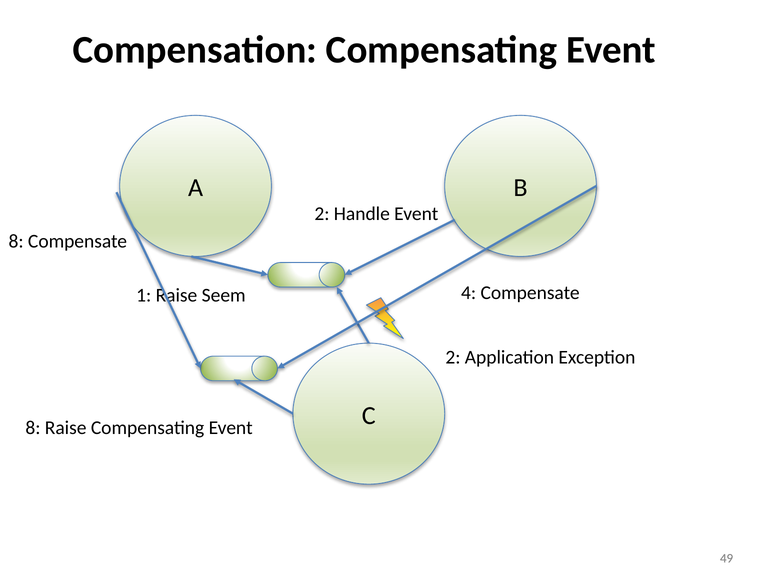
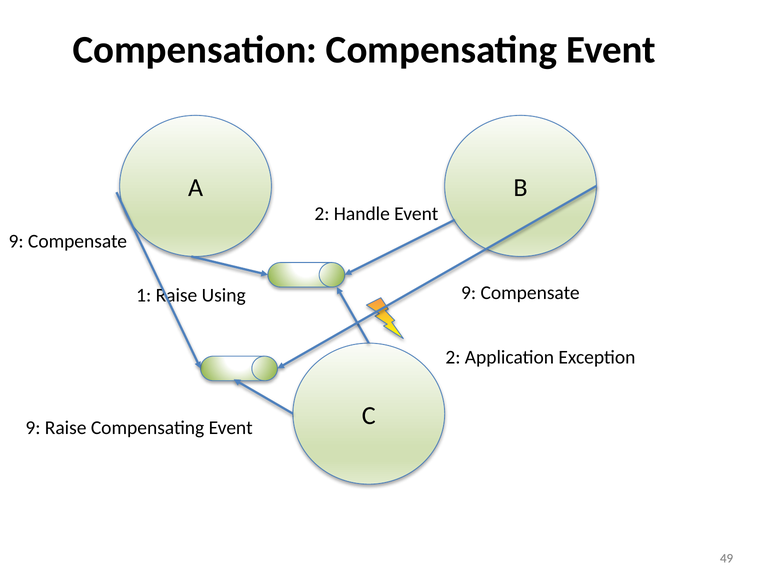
8 at (16, 241): 8 -> 9
4 at (469, 293): 4 -> 9
Seem: Seem -> Using
8 at (33, 428): 8 -> 9
